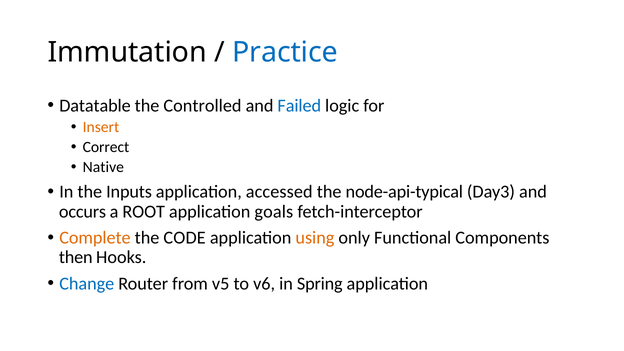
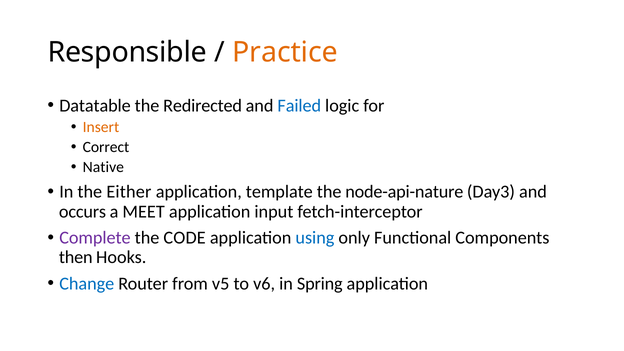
Immutation: Immutation -> Responsible
Practice colour: blue -> orange
Controlled: Controlled -> Redirected
Inputs: Inputs -> Either
accessed: accessed -> template
node-api-typical: node-api-typical -> node-api-nature
ROOT: ROOT -> MEET
goals: goals -> input
Complete colour: orange -> purple
using colour: orange -> blue
